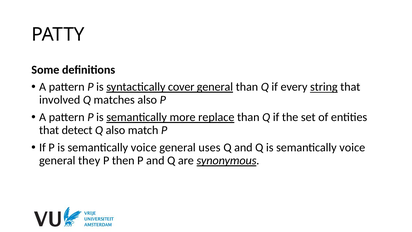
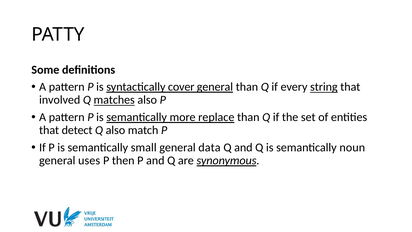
matches underline: none -> present
P is semantically voice: voice -> small
uses: uses -> data
Q is semantically voice: voice -> noun
they: they -> uses
